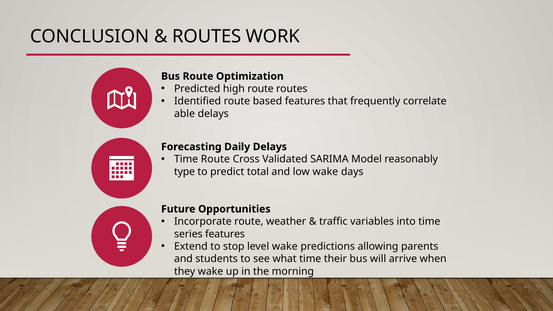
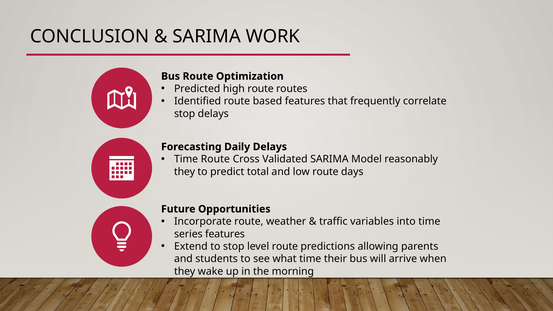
ROUTES at (207, 36): ROUTES -> SARIMA
able at (185, 114): able -> stop
type at (185, 172): type -> they
low wake: wake -> route
level wake: wake -> route
